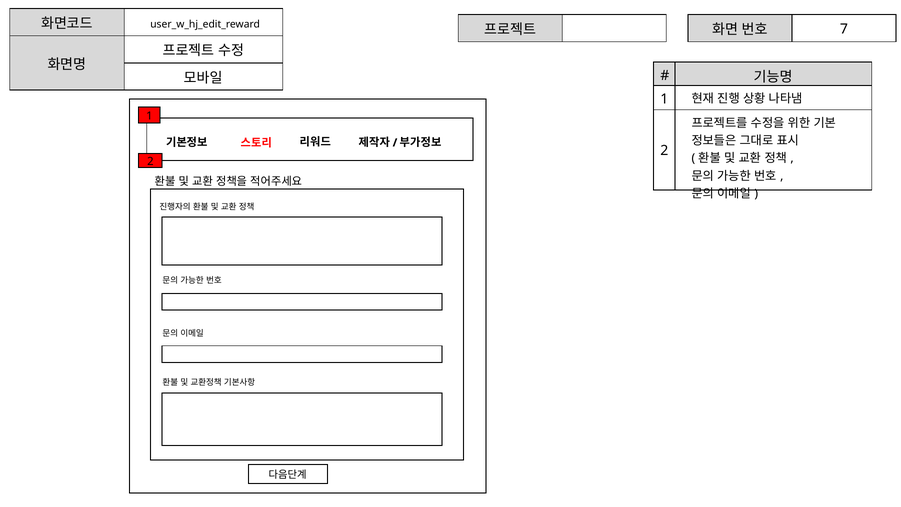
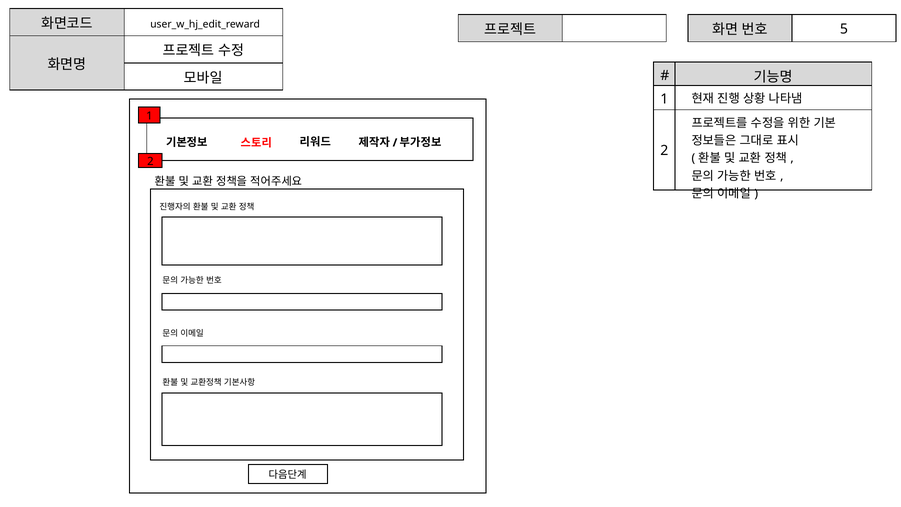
7: 7 -> 5
